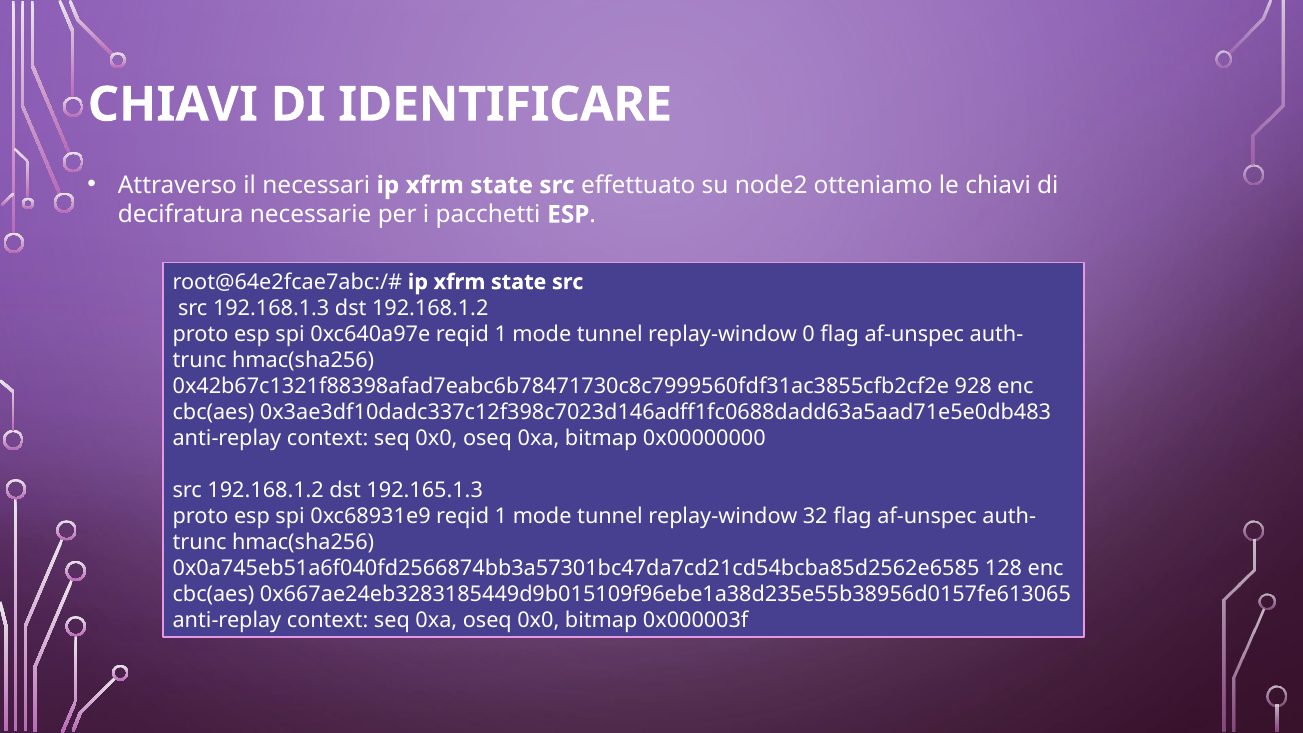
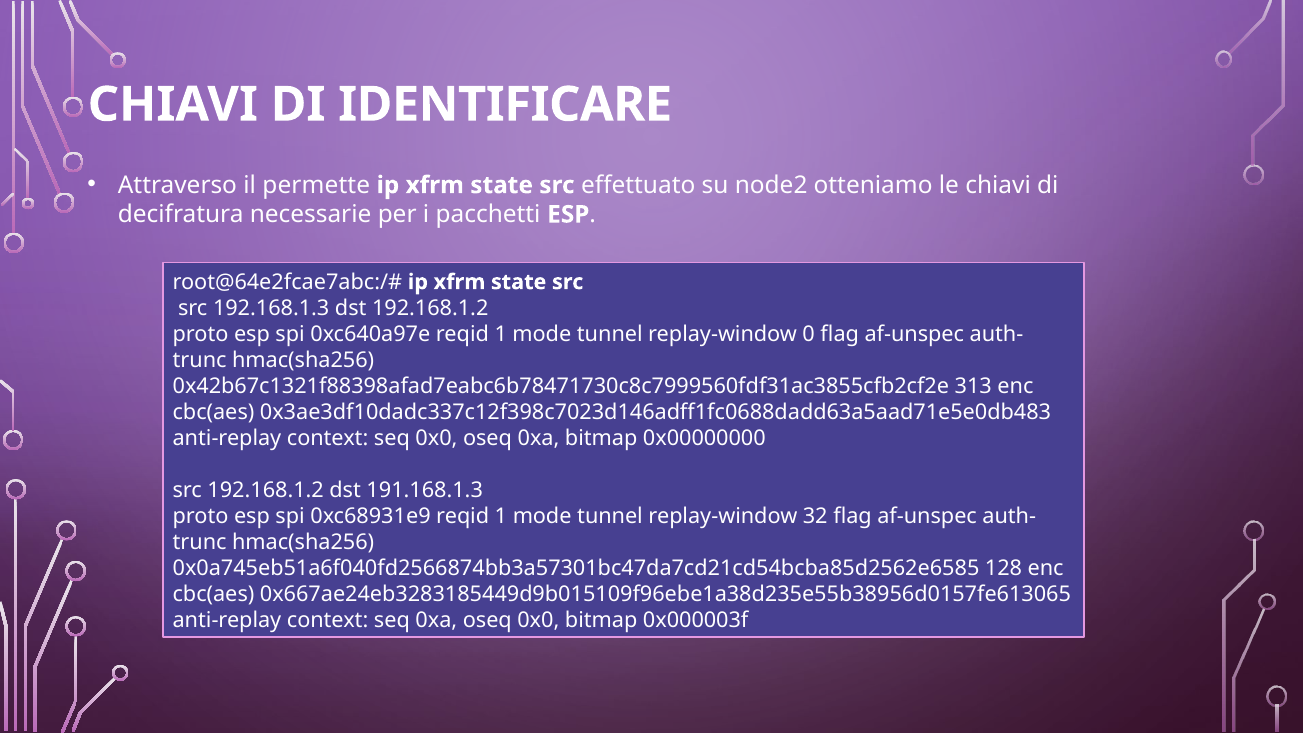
necessari: necessari -> permette
928: 928 -> 313
192.165.1.3: 192.165.1.3 -> 191.168.1.3
